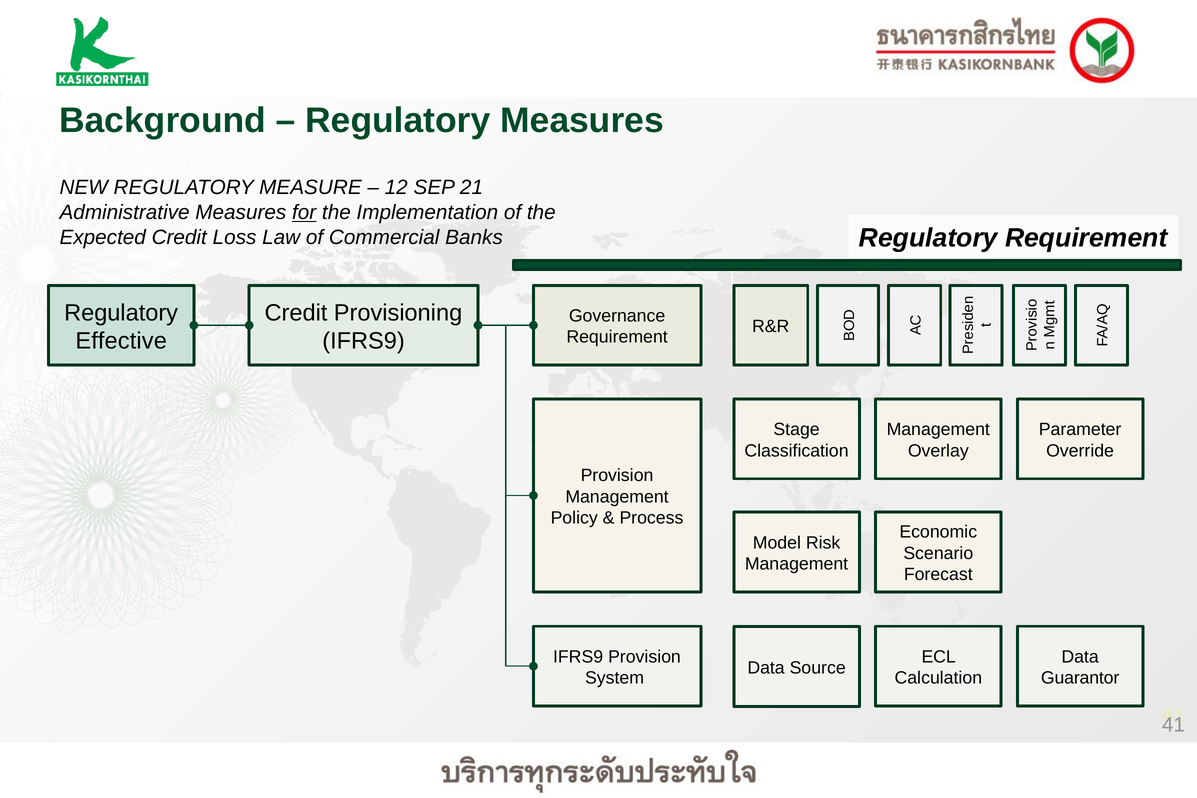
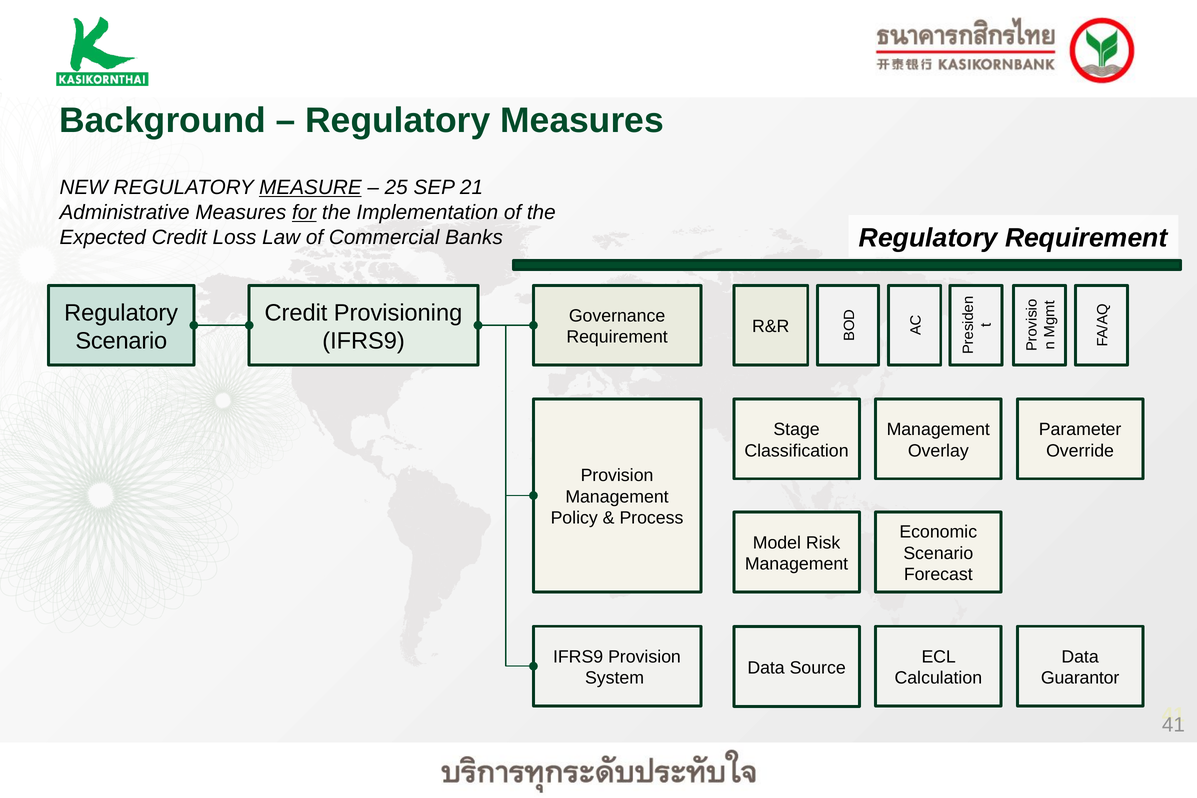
MEASURE underline: none -> present
12: 12 -> 25
Effective at (121, 341): Effective -> Scenario
